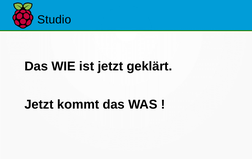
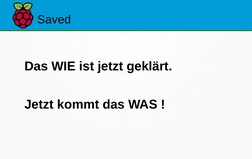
Studio: Studio -> Saved
